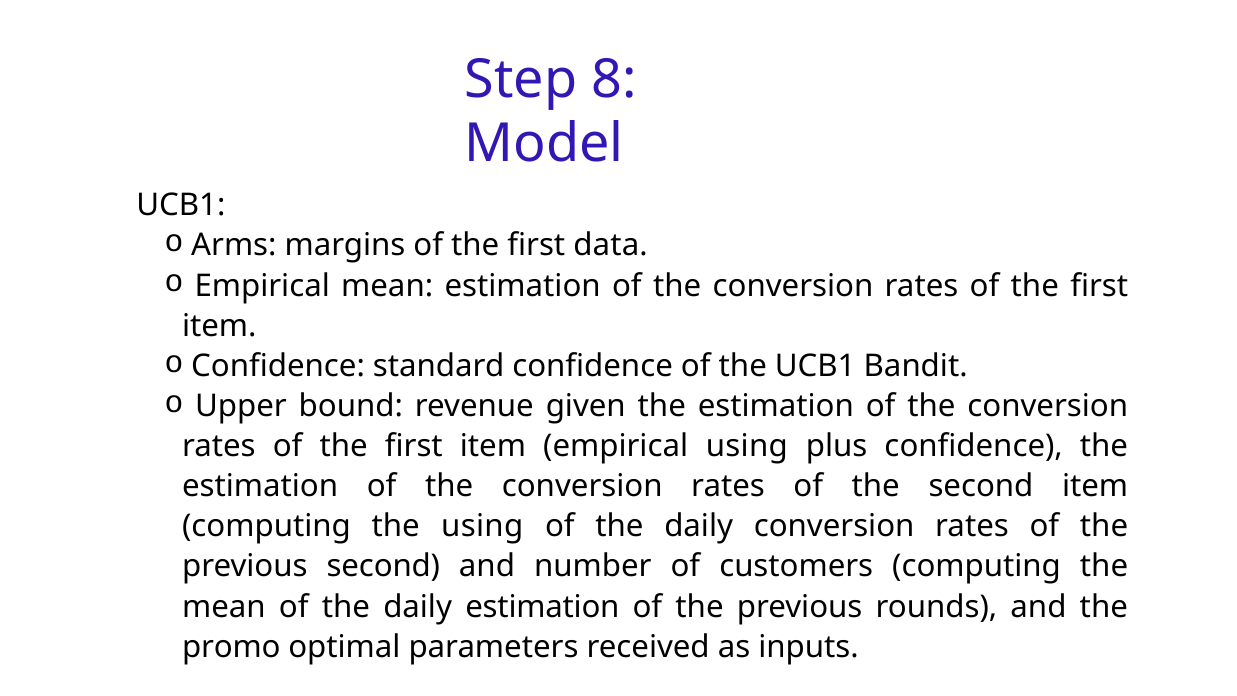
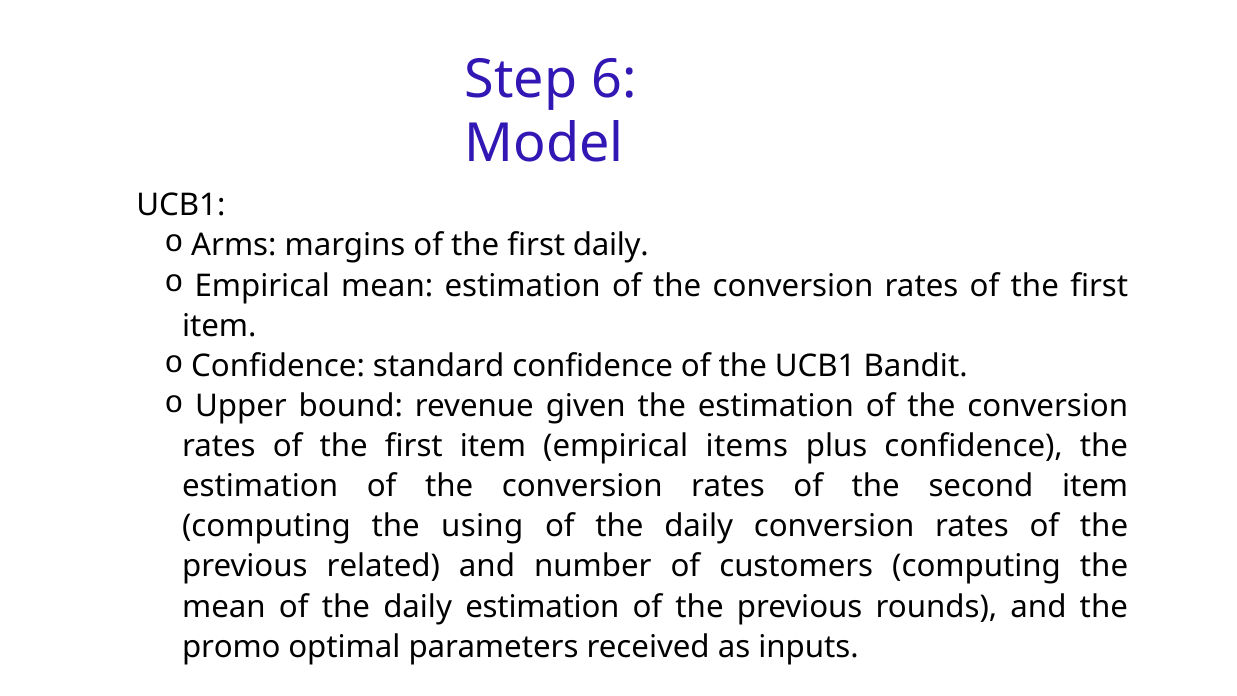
8: 8 -> 6
first data: data -> daily
empirical using: using -> items
previous second: second -> related
